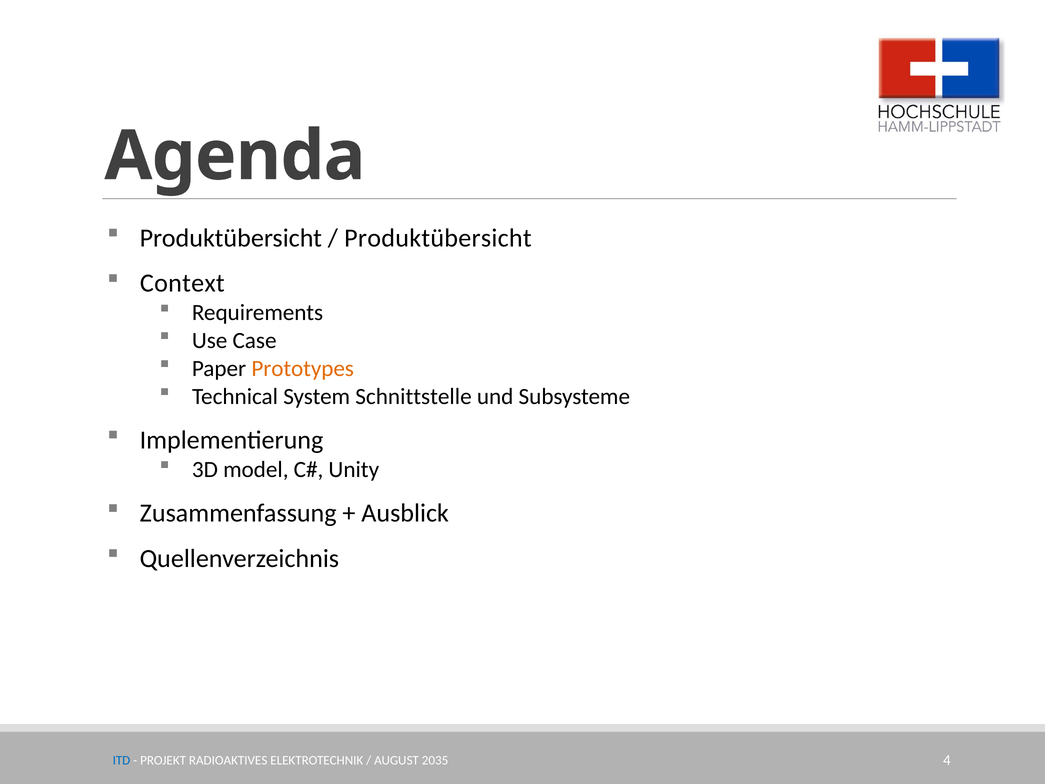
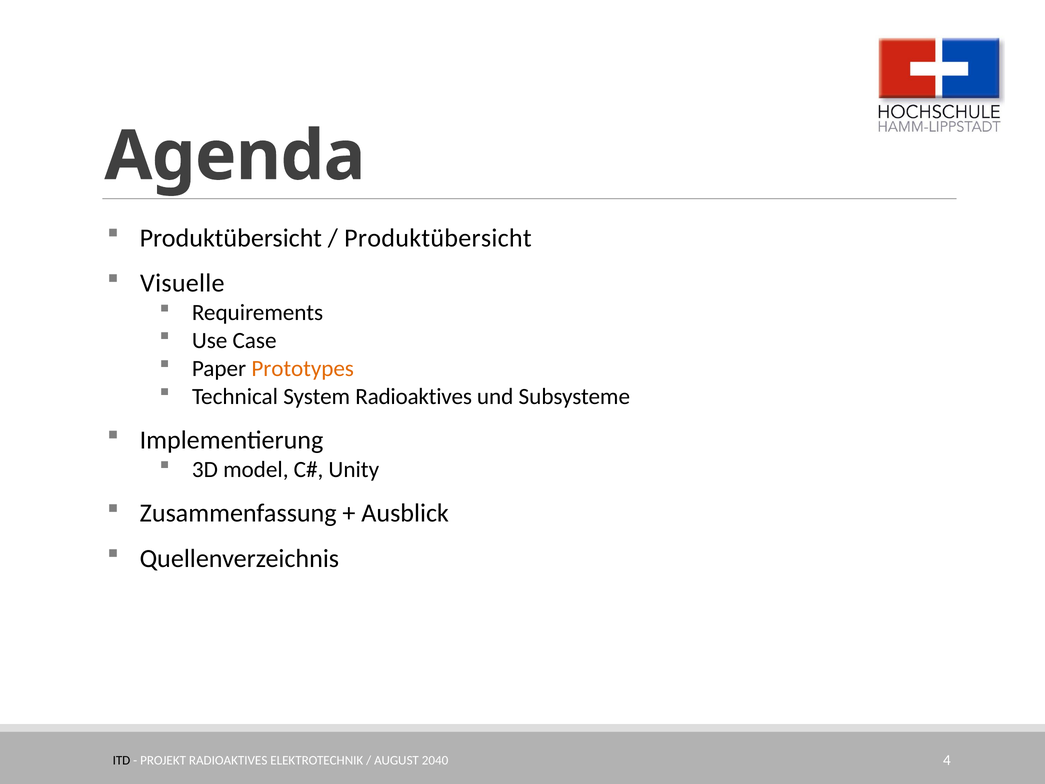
Context: Context -> Visuelle
System Schnittstelle: Schnittstelle -> Radioaktives
ITD colour: blue -> black
2035: 2035 -> 2040
